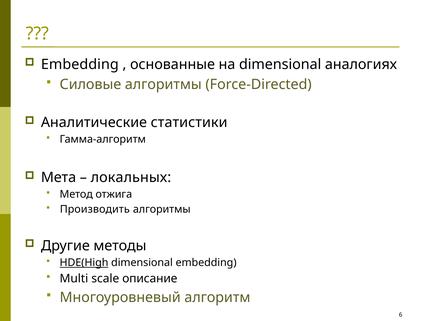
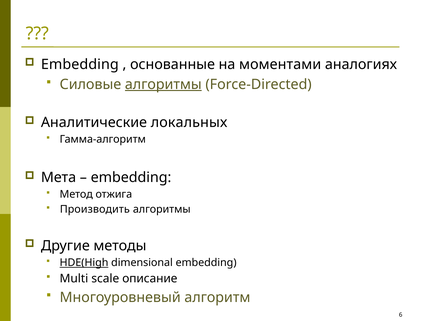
на dimensional: dimensional -> моментами
алгоритмы at (163, 84) underline: none -> present
статистики: статистики -> локальных
локальных at (131, 177): локальных -> embedding
